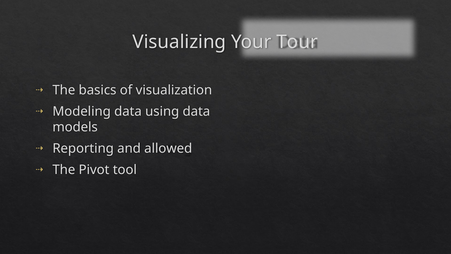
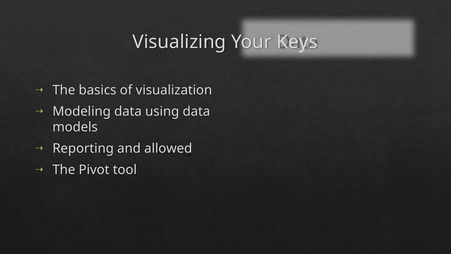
Tour: Tour -> Keys
